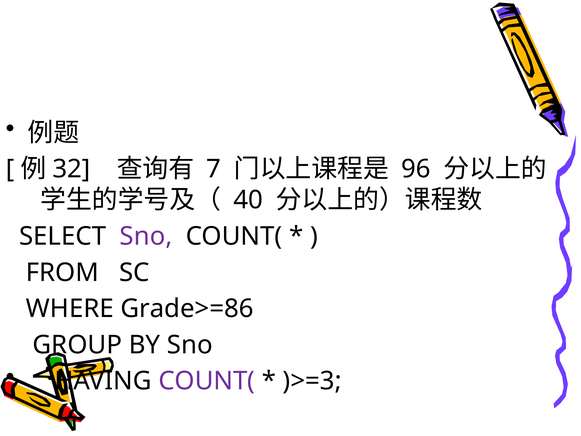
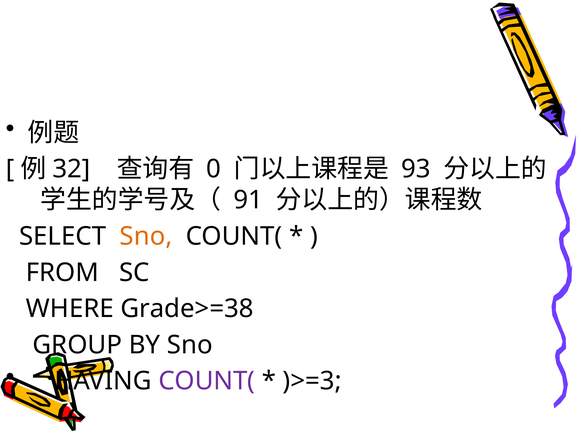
7: 7 -> 0
96: 96 -> 93
40: 40 -> 91
Sno at (146, 236) colour: purple -> orange
Grade>=86: Grade>=86 -> Grade>=38
